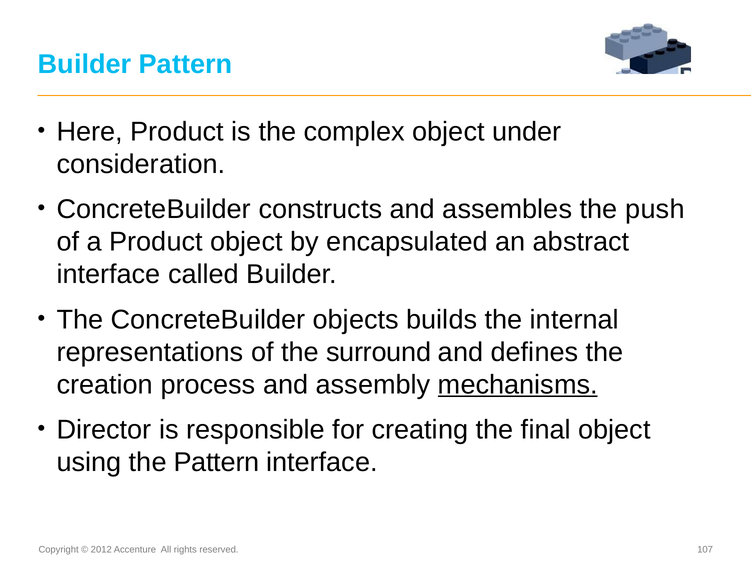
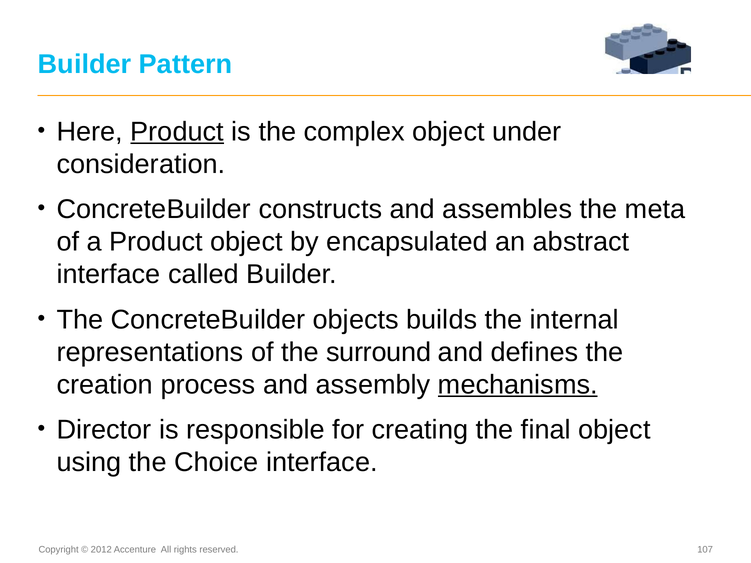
Product at (177, 132) underline: none -> present
push: push -> meta
the Pattern: Pattern -> Choice
